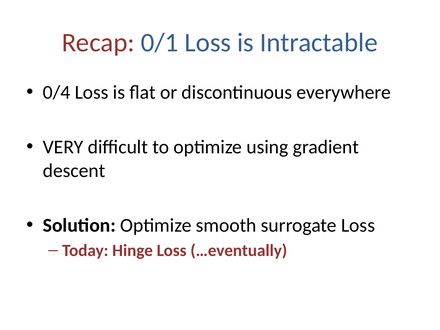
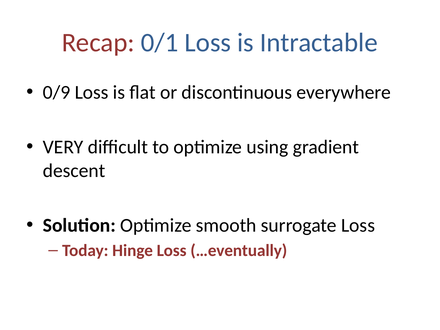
0/4: 0/4 -> 0/9
